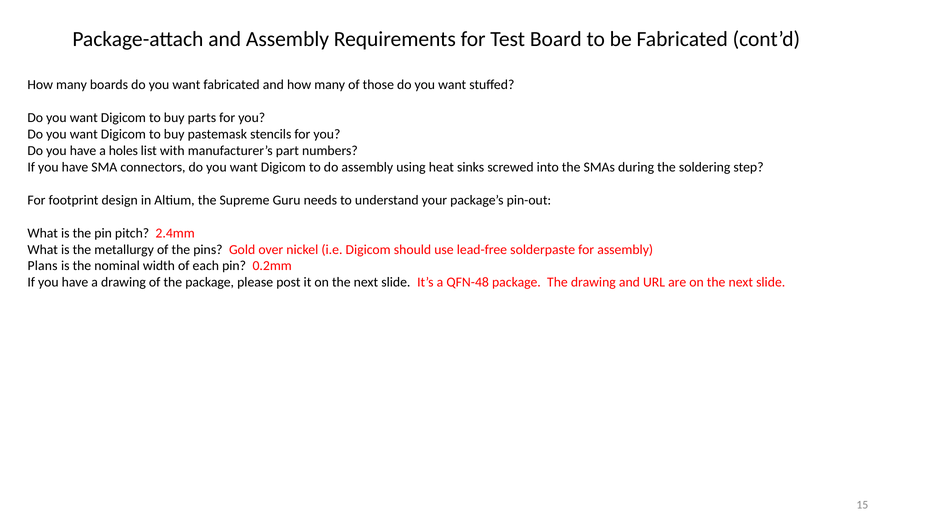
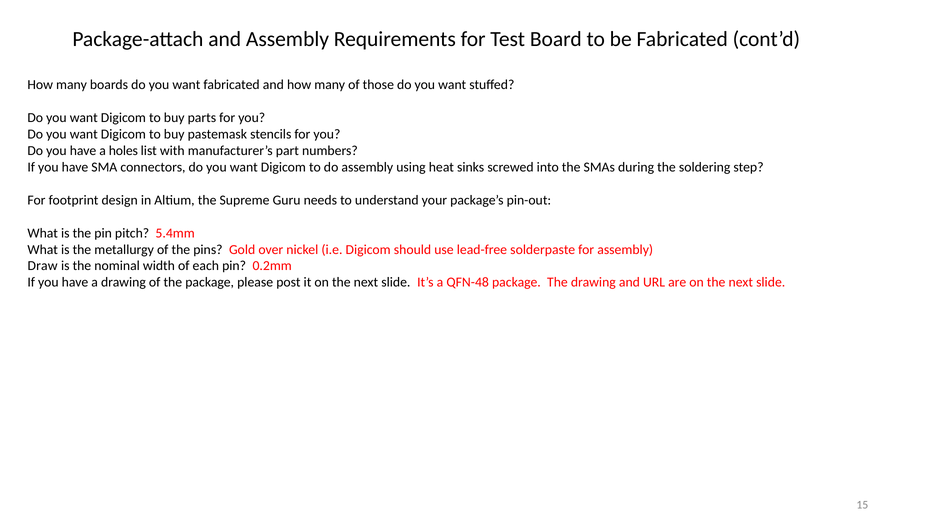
2.4mm: 2.4mm -> 5.4mm
Plans: Plans -> Draw
